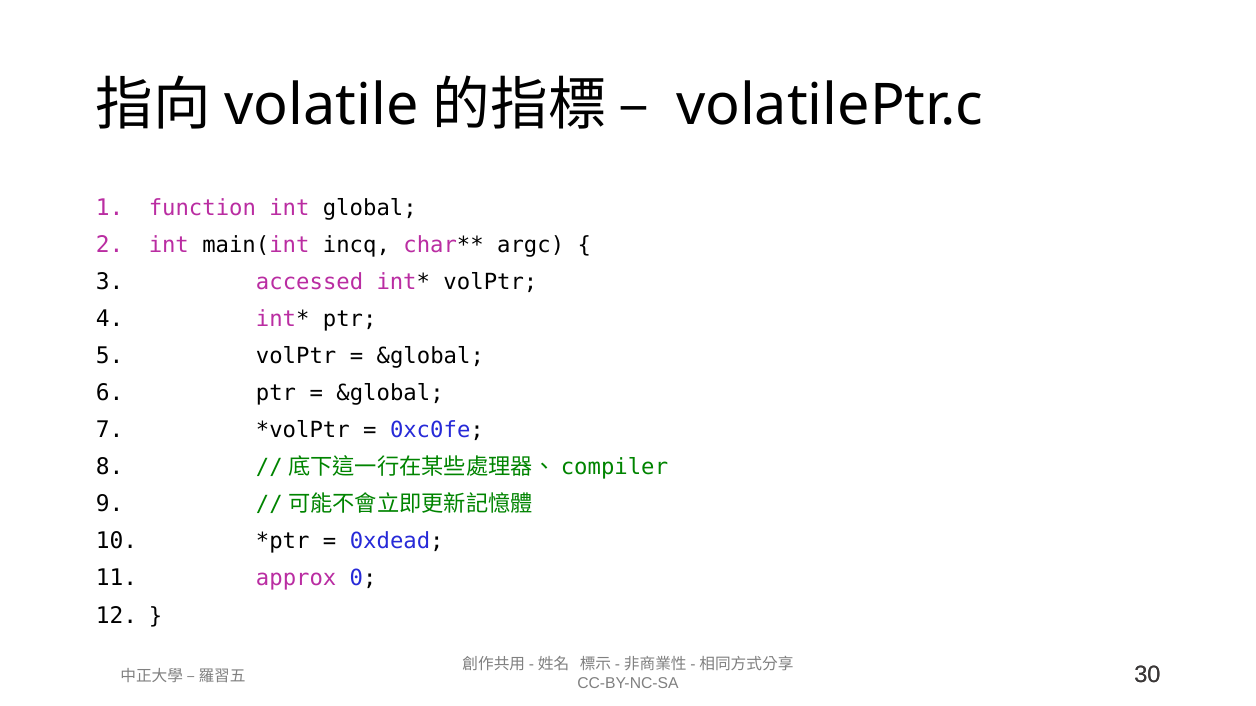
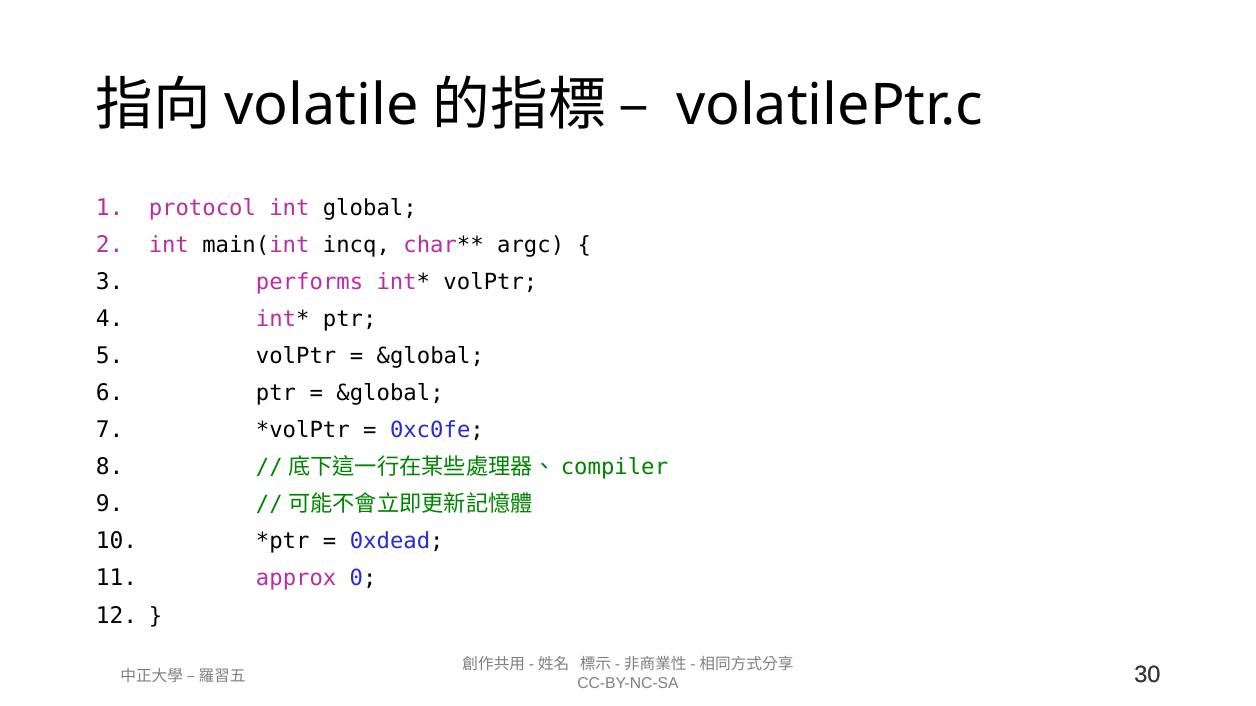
function: function -> protocol
accessed: accessed -> performs
